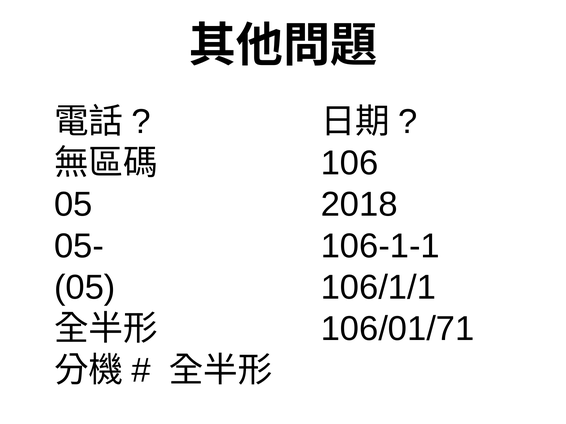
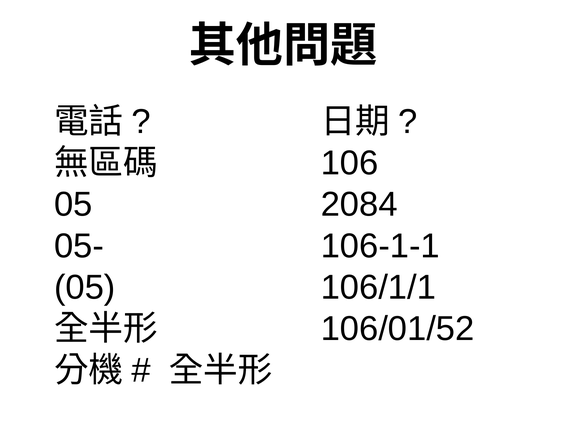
2018: 2018 -> 2084
106/01/71: 106/01/71 -> 106/01/52
